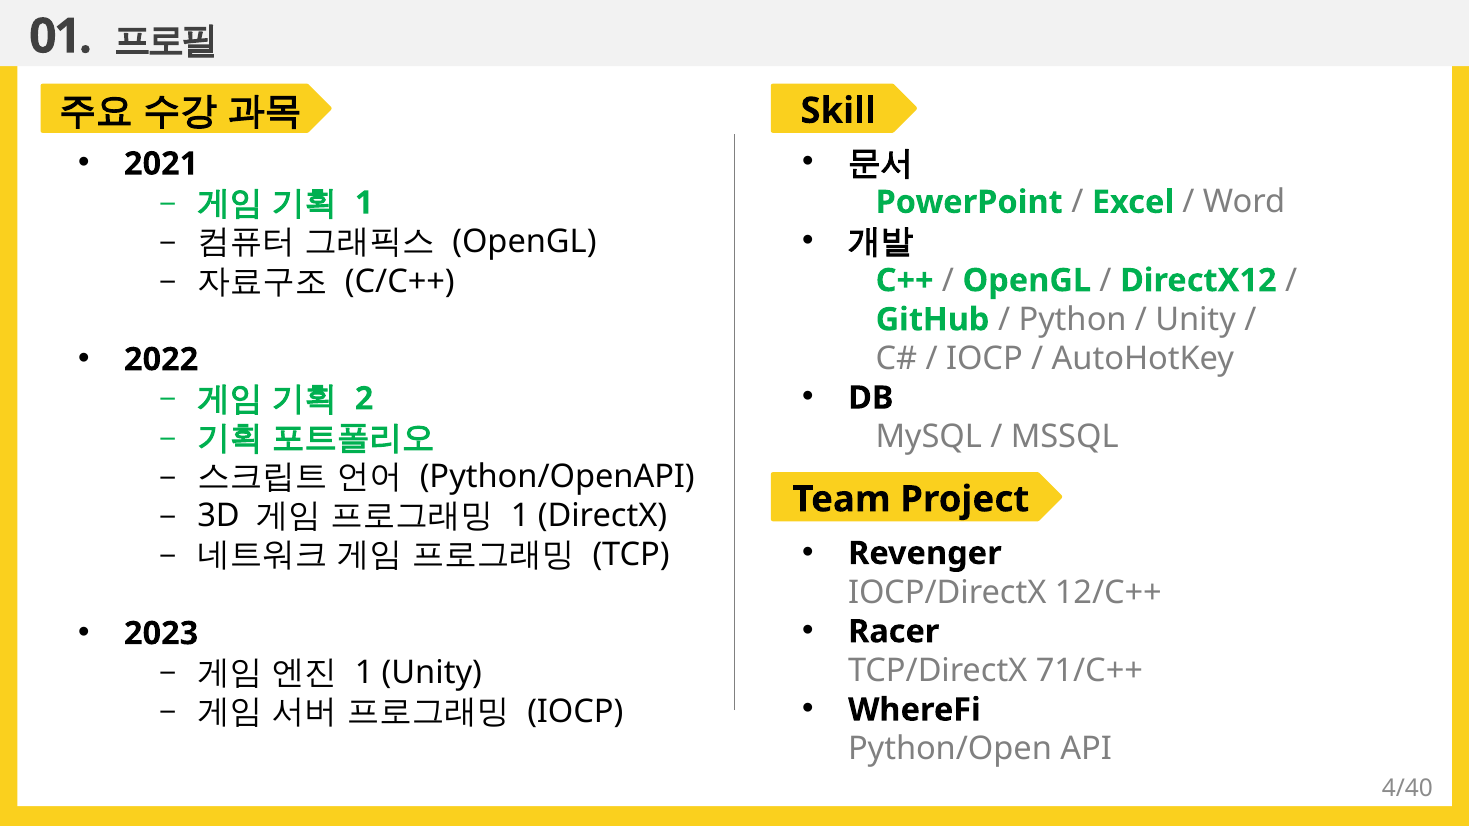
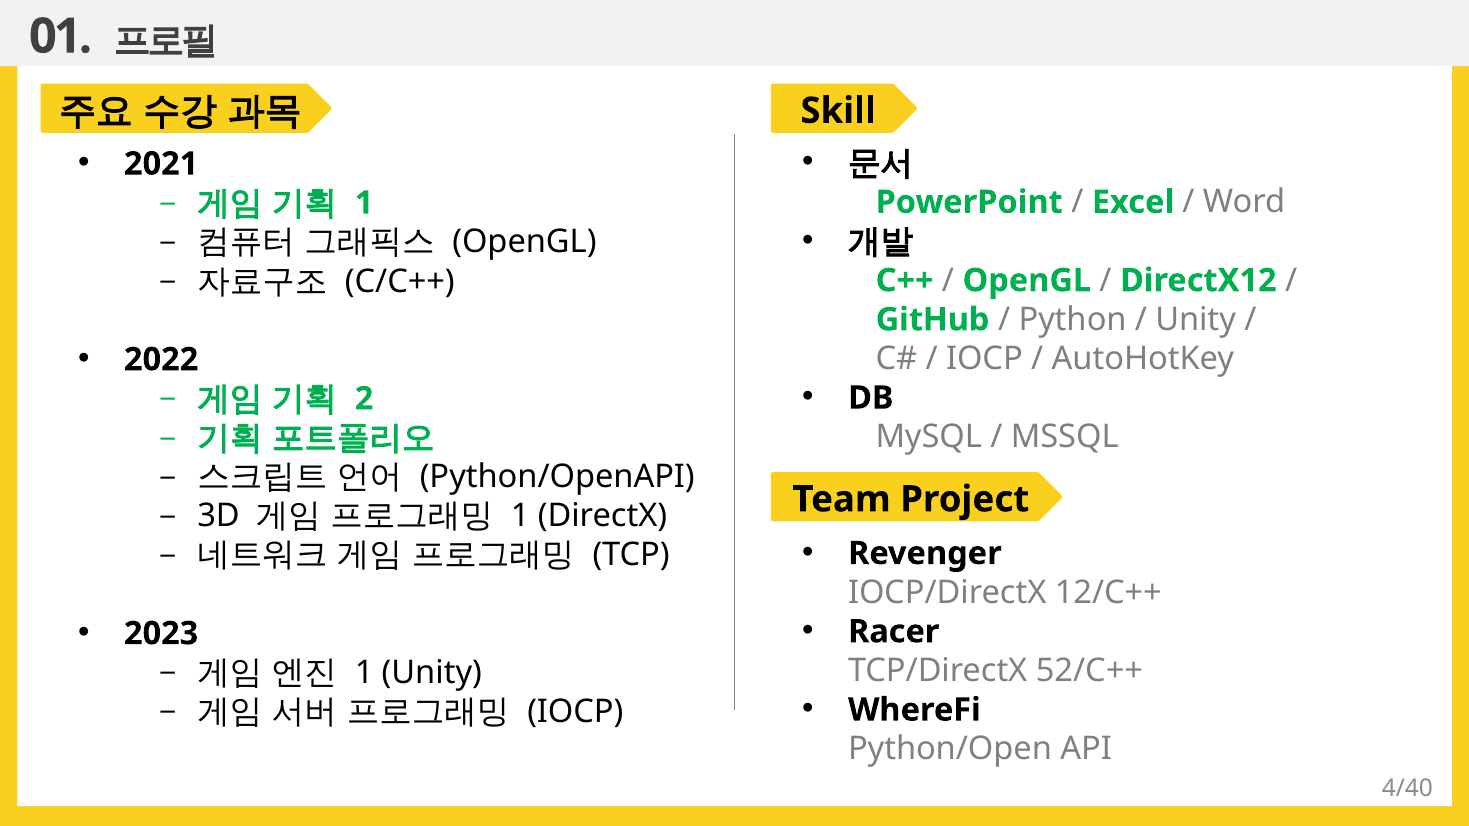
71/C++: 71/C++ -> 52/C++
